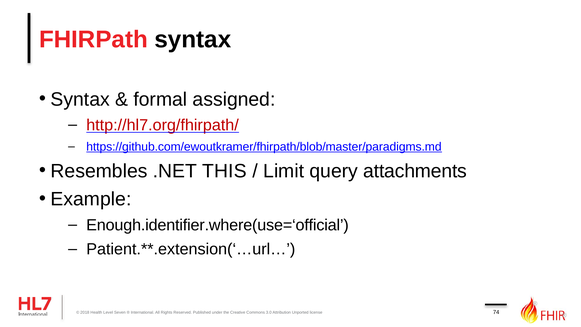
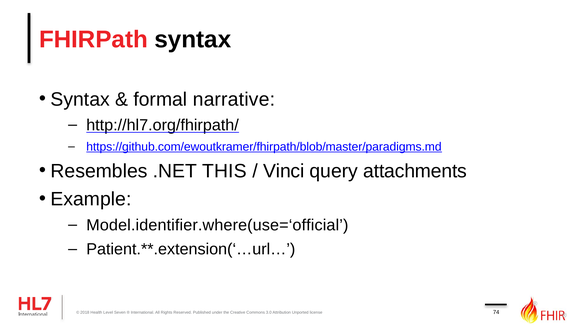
assigned: assigned -> narrative
http://hl7.org/fhirpath/ colour: red -> black
Limit: Limit -> Vinci
Enough.identifier.where(use=‘official: Enough.identifier.where(use=‘official -> Model.identifier.where(use=‘official
